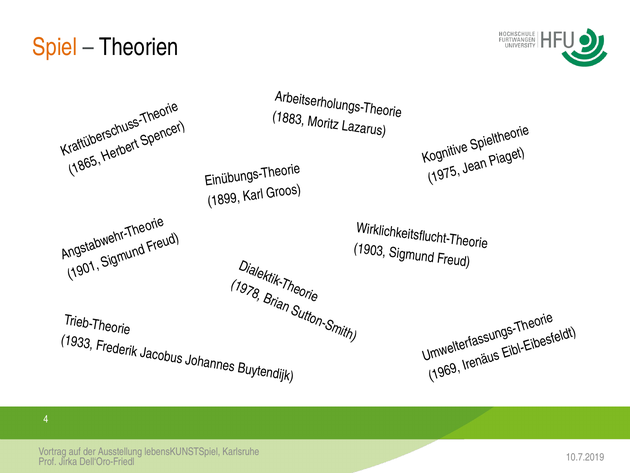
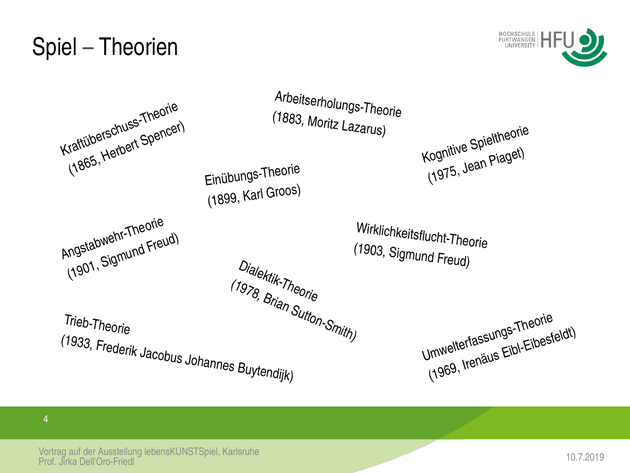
Spiel colour: orange -> black
